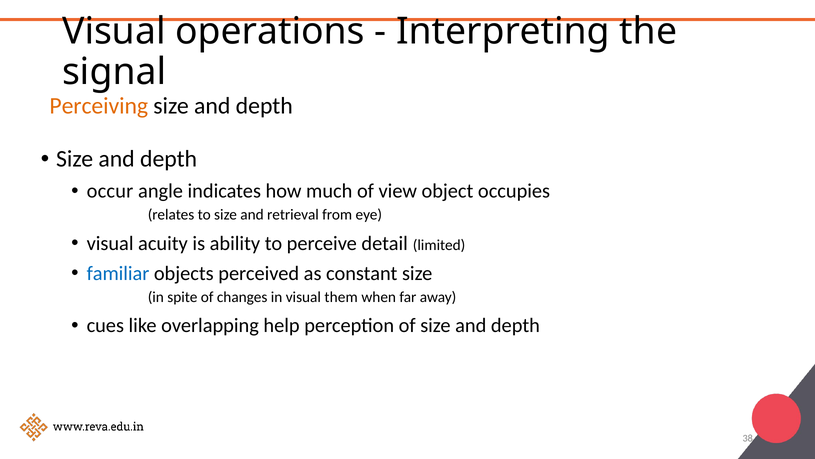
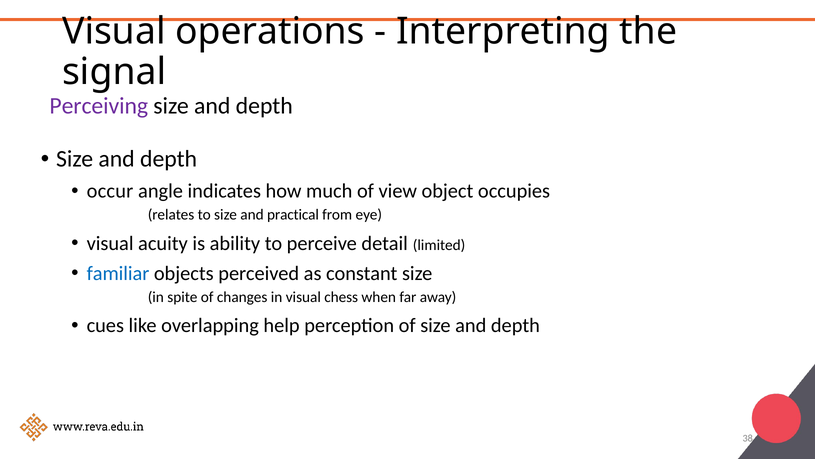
Perceiving colour: orange -> purple
retrieval: retrieval -> practical
them: them -> chess
